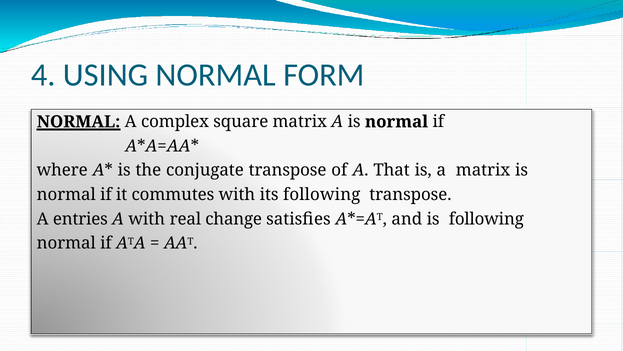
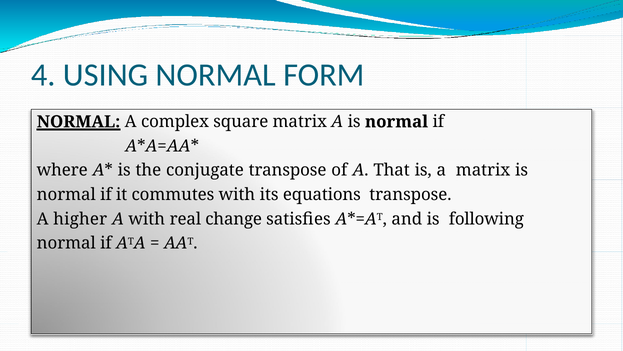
its following: following -> equations
entries: entries -> higher
